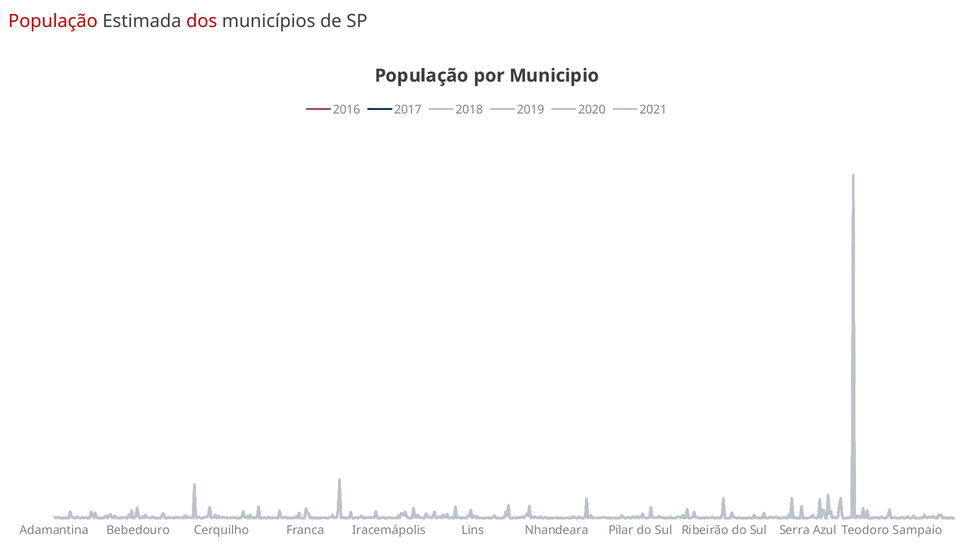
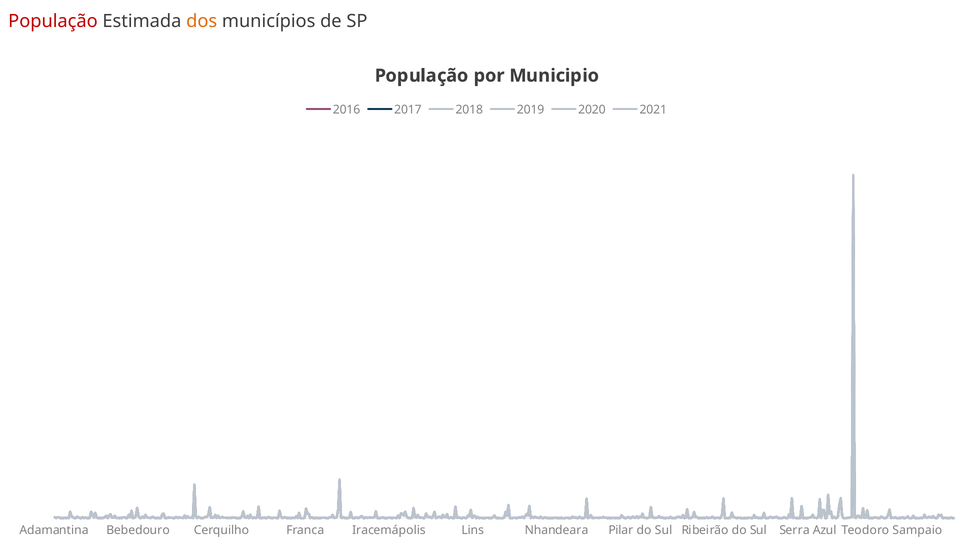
dos colour: red -> orange
